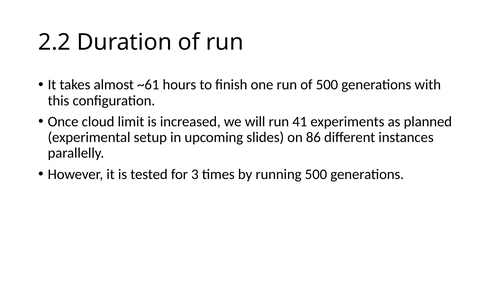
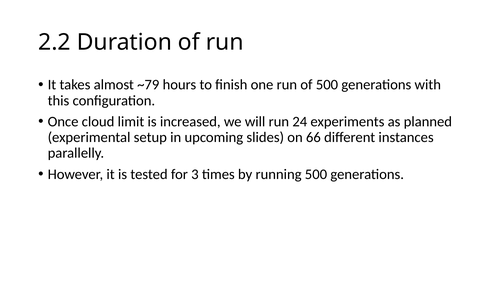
~61: ~61 -> ~79
41: 41 -> 24
86: 86 -> 66
